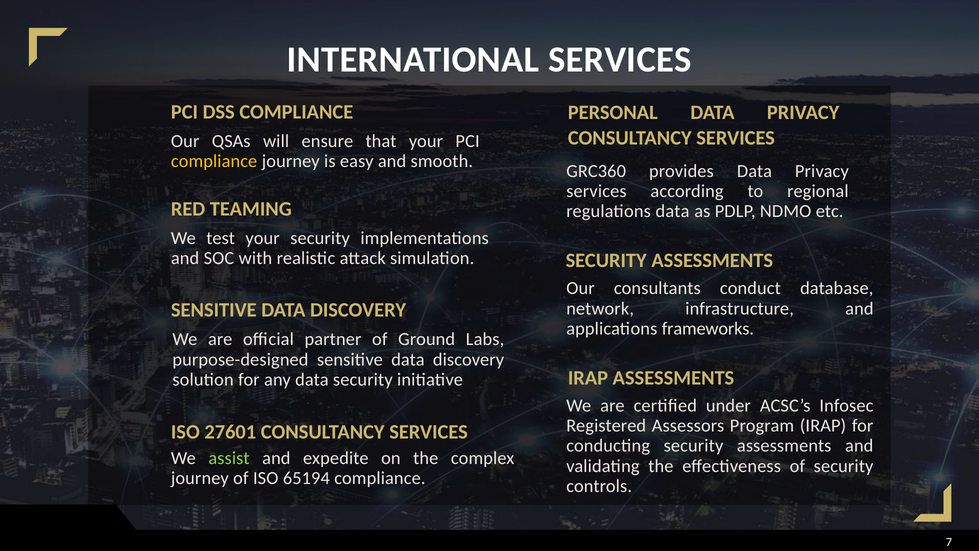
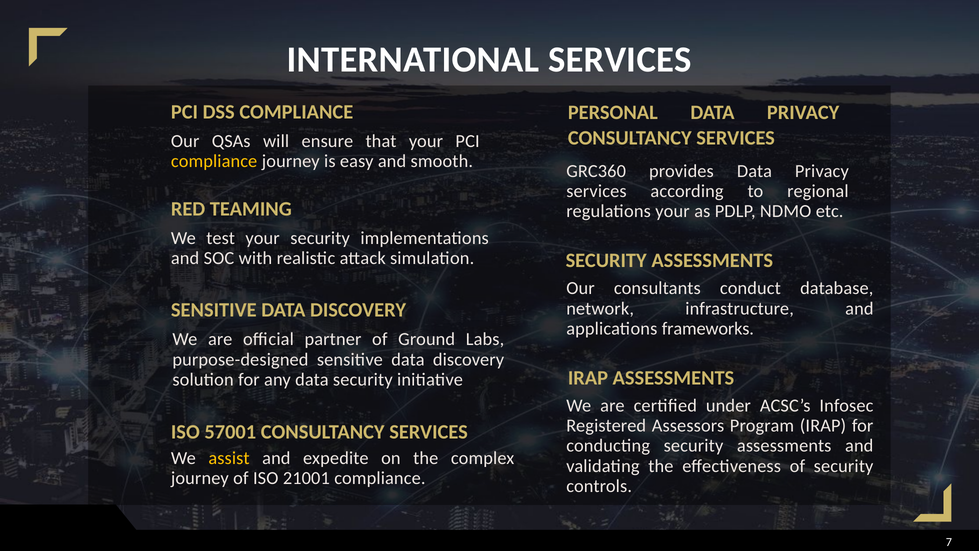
regulations data: data -> your
27601: 27601 -> 57001
assist colour: light green -> yellow
65194: 65194 -> 21001
